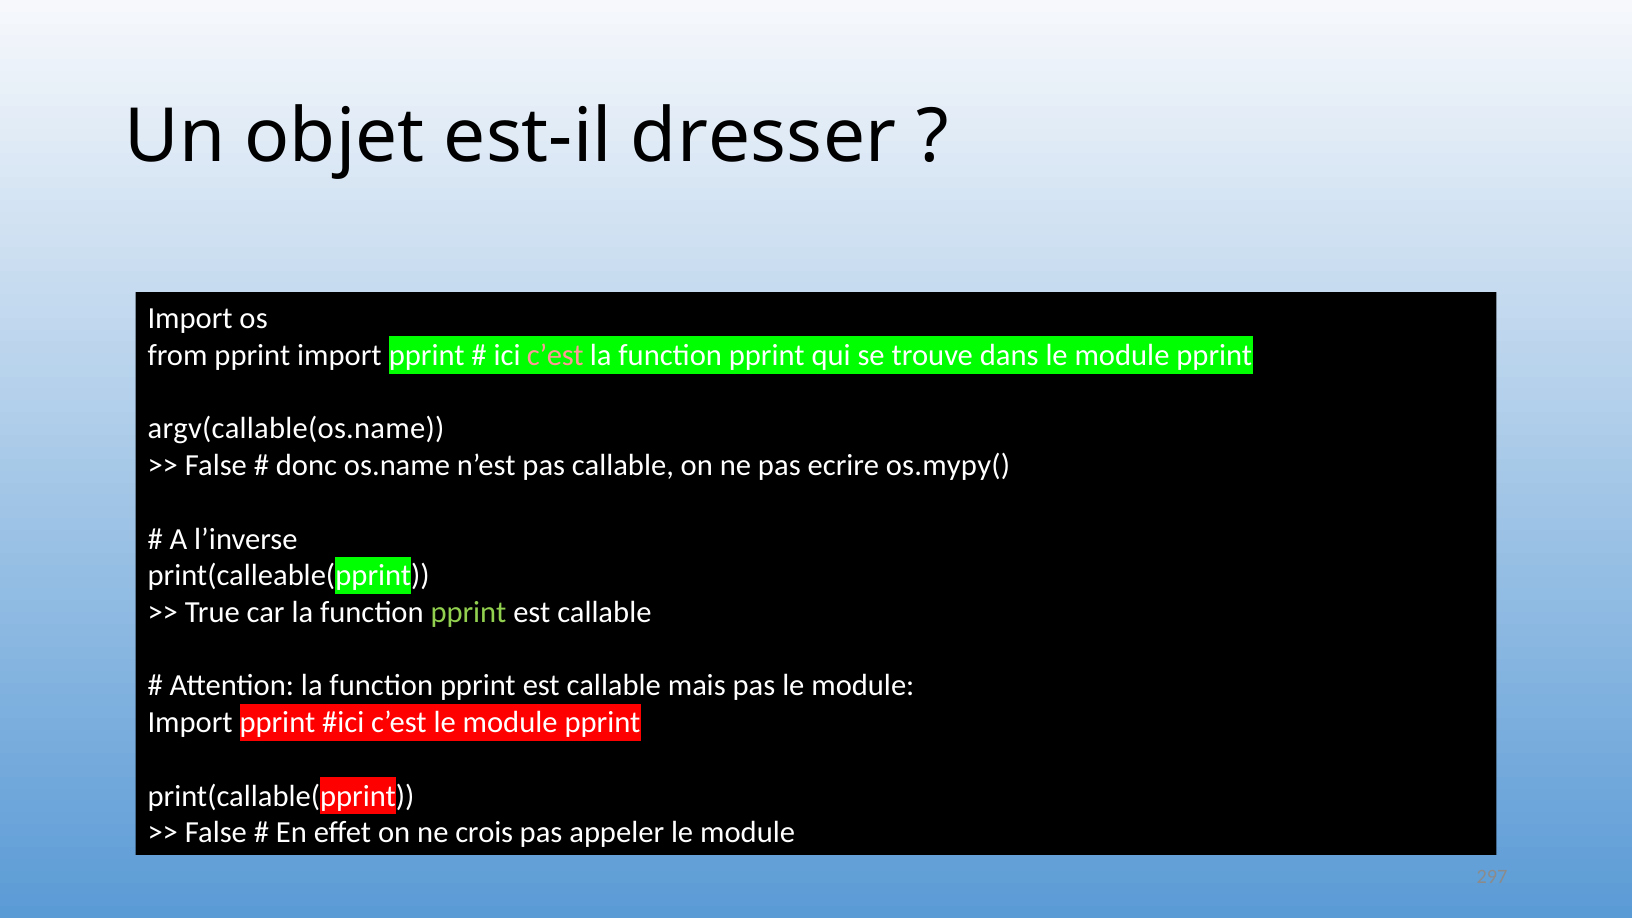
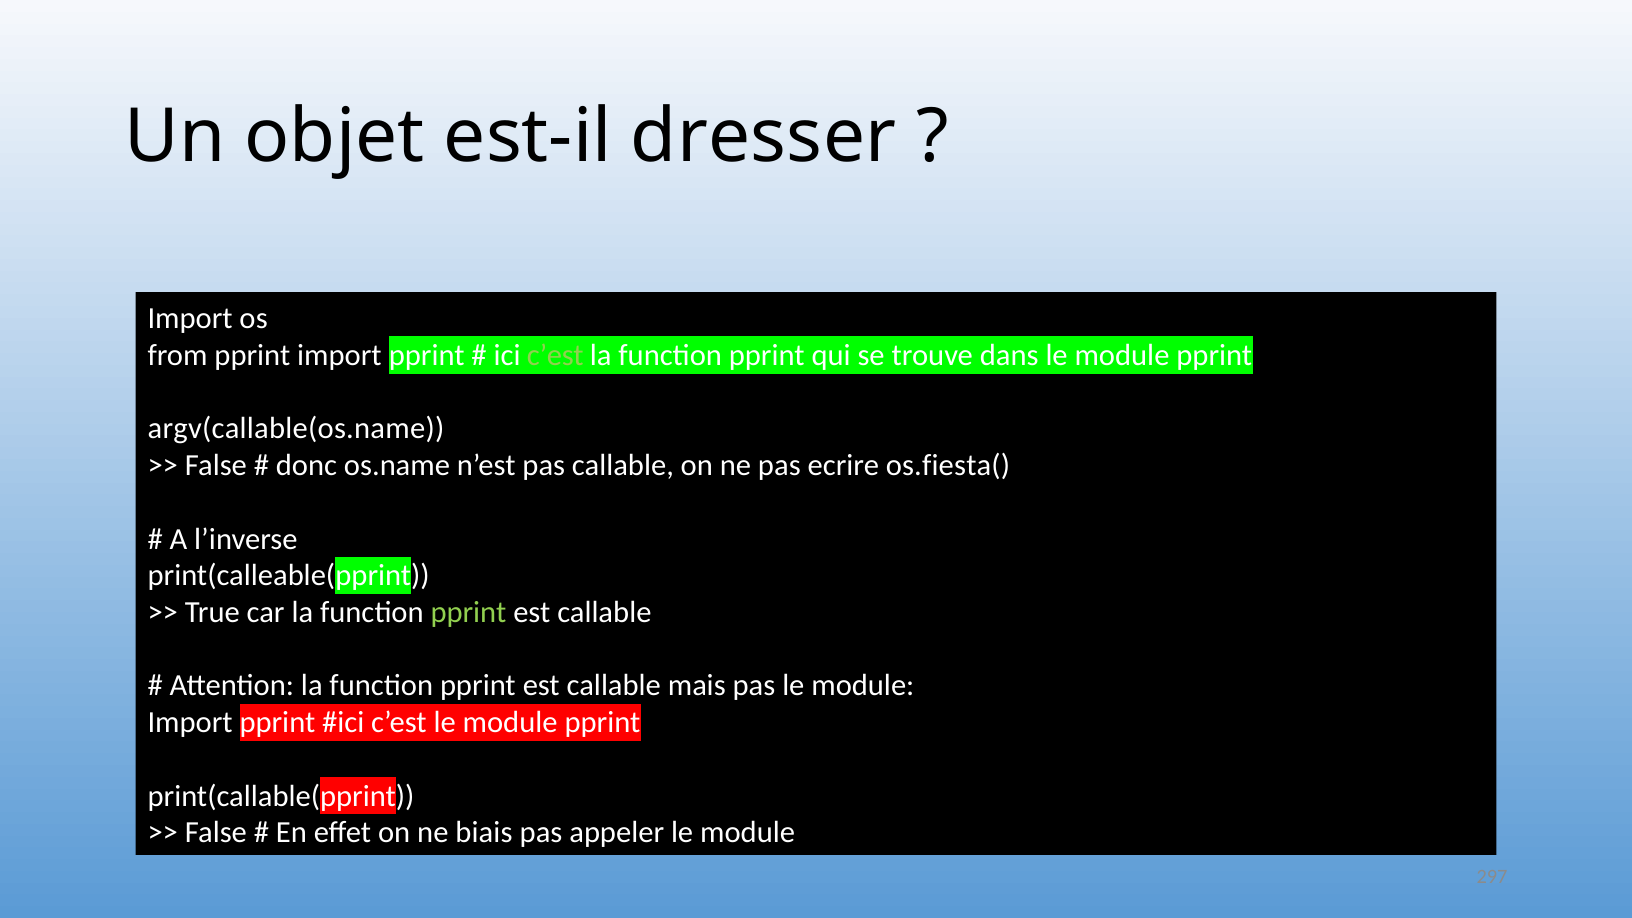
c’est at (555, 355) colour: pink -> light green
os.mypy(: os.mypy( -> os.fiesta(
crois: crois -> biais
